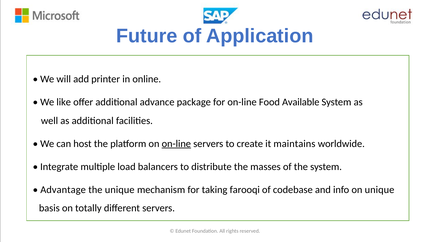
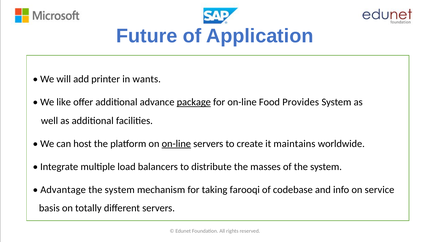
online: online -> wants
package underline: none -> present
Available: Available -> Provides
unique at (120, 190): unique -> system
on unique: unique -> service
